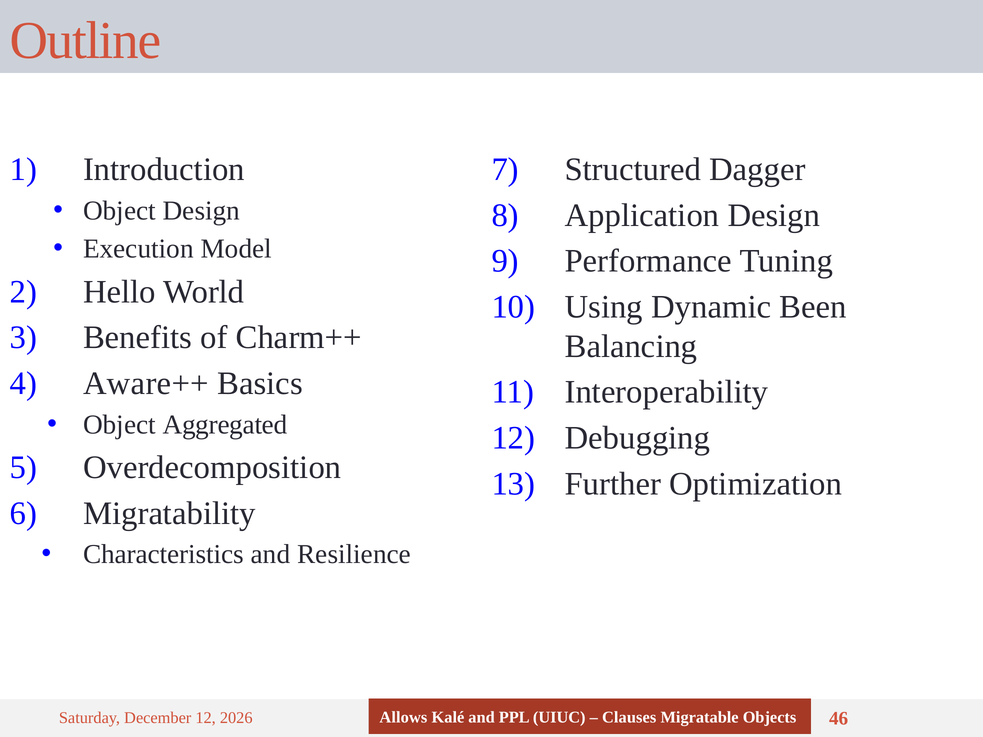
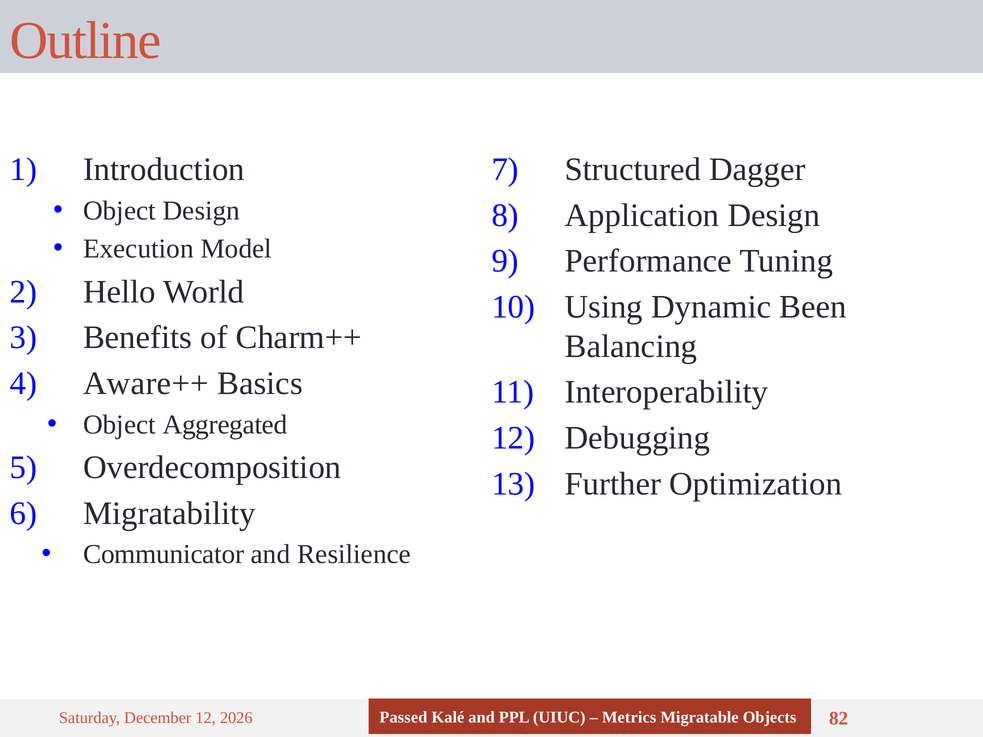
Characteristics: Characteristics -> Communicator
Allows: Allows -> Passed
Clauses: Clauses -> Metrics
46: 46 -> 82
